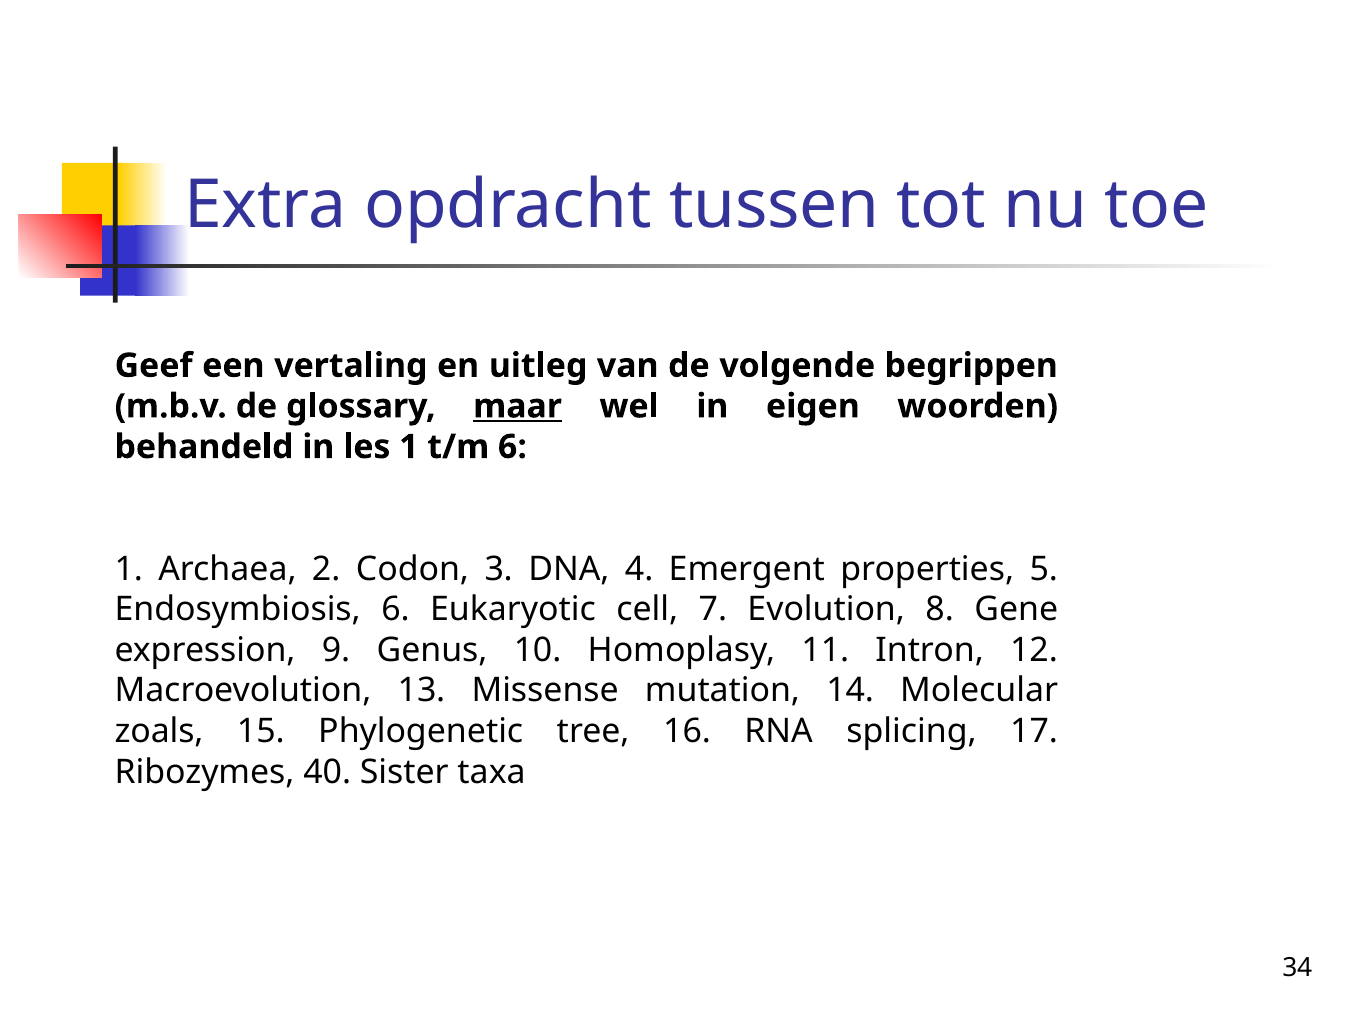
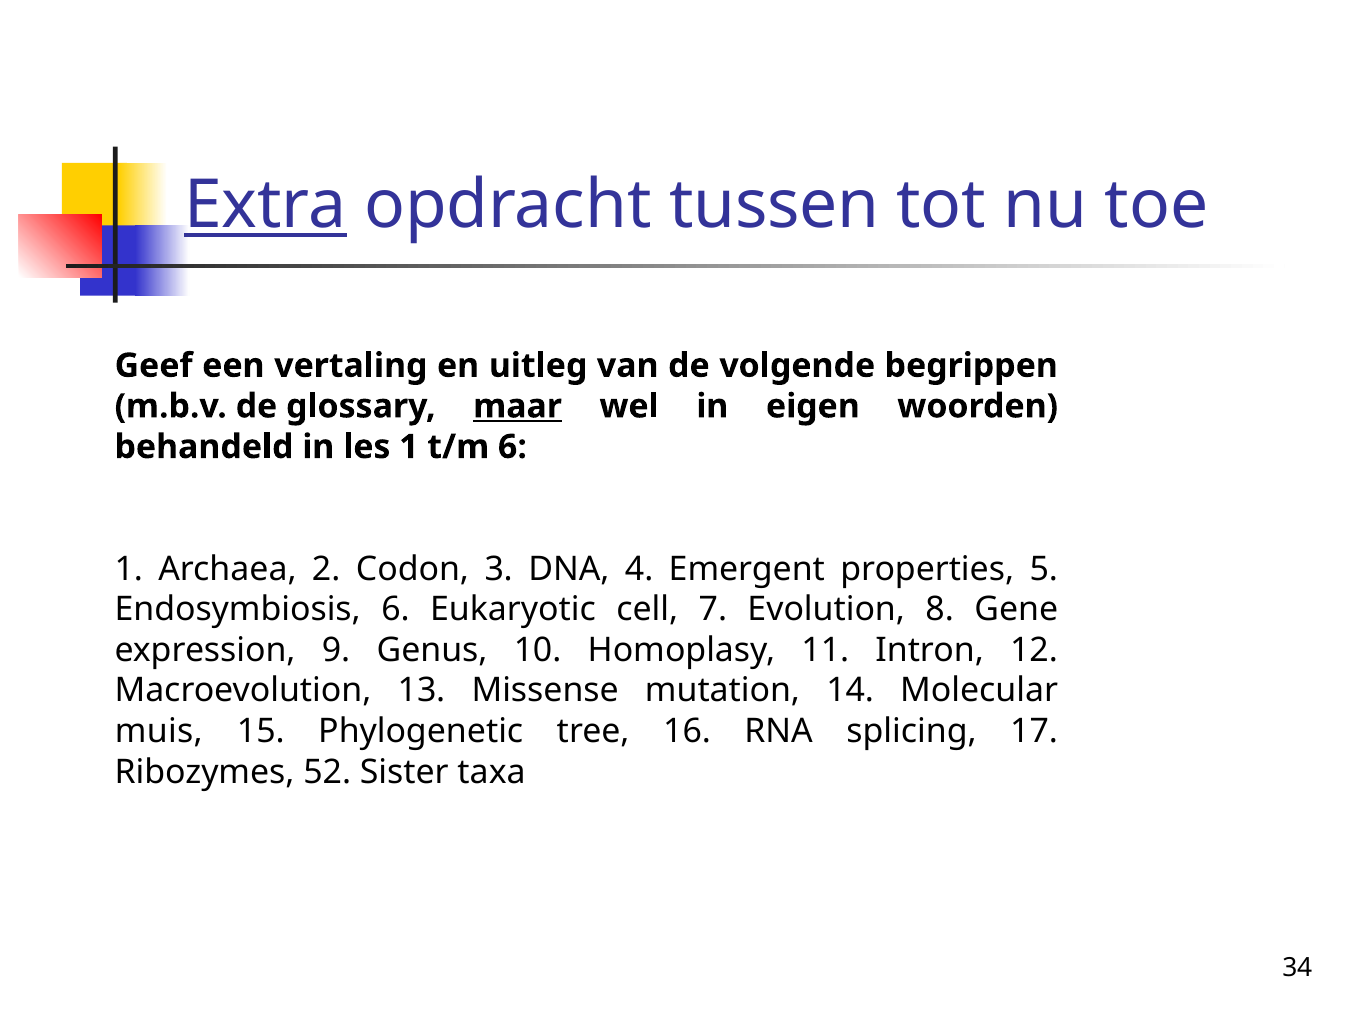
Extra underline: none -> present
zoals: zoals -> muis
40: 40 -> 52
